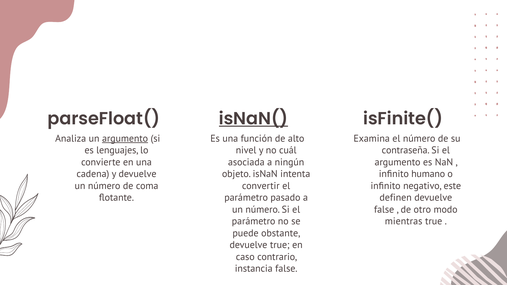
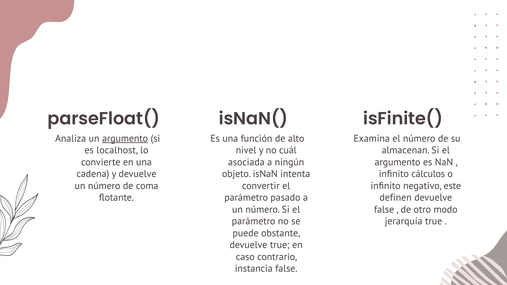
isNaN( underline: present -> none
lenguajes: lenguajes -> localhost
contraseña: contraseña -> almacenan
humano: humano -> cálculos
mientras: mientras -> jerarquía
